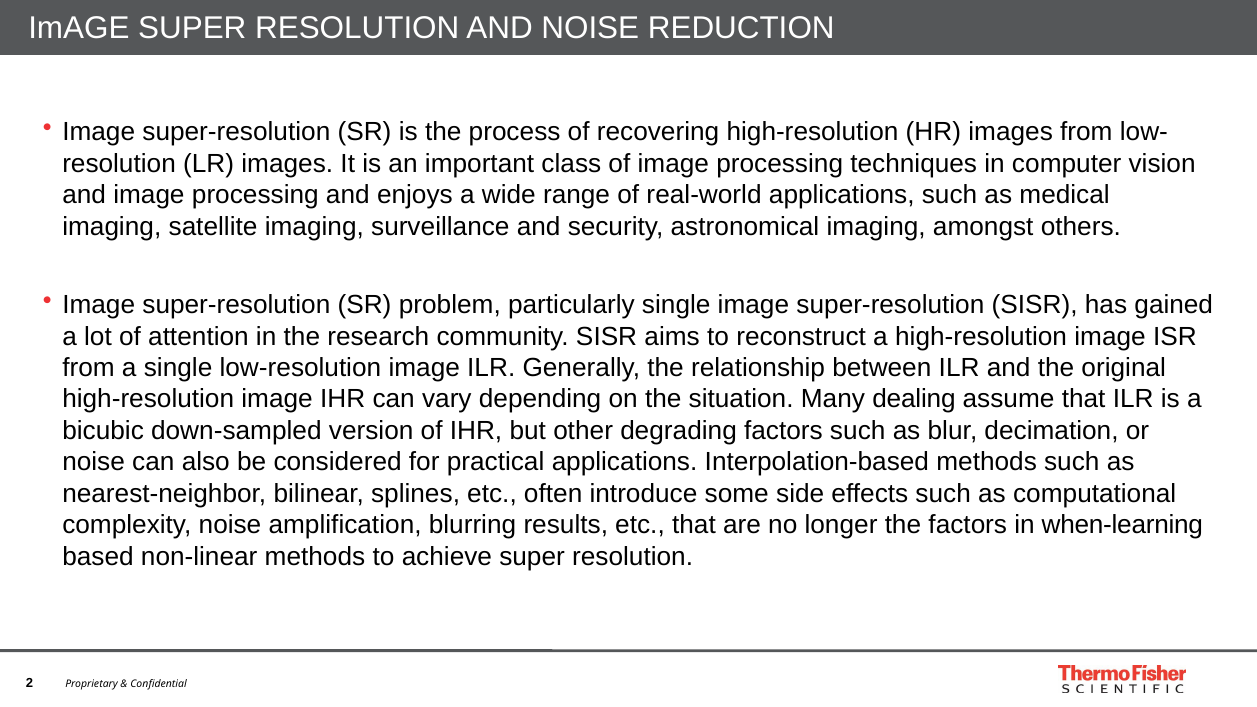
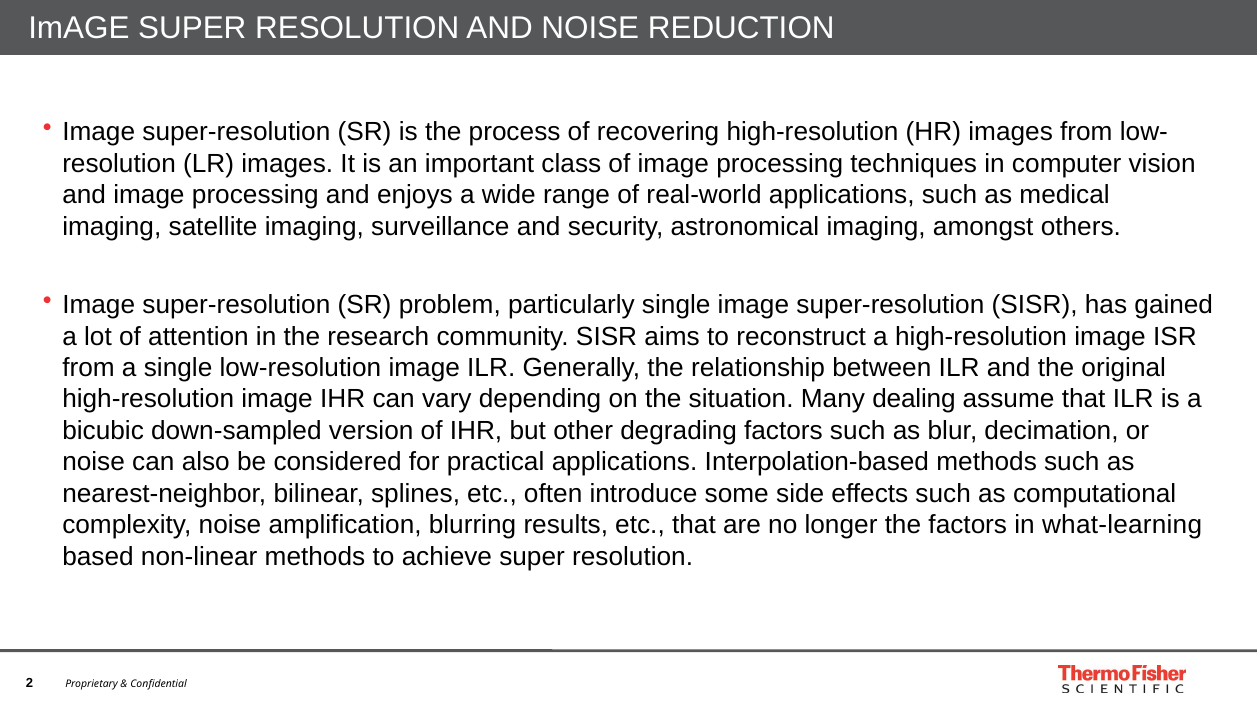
when-learning: when-learning -> what-learning
